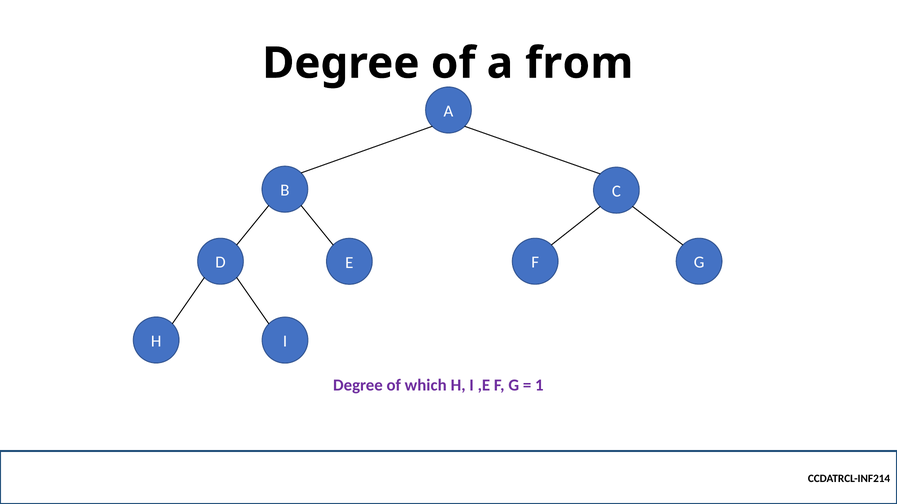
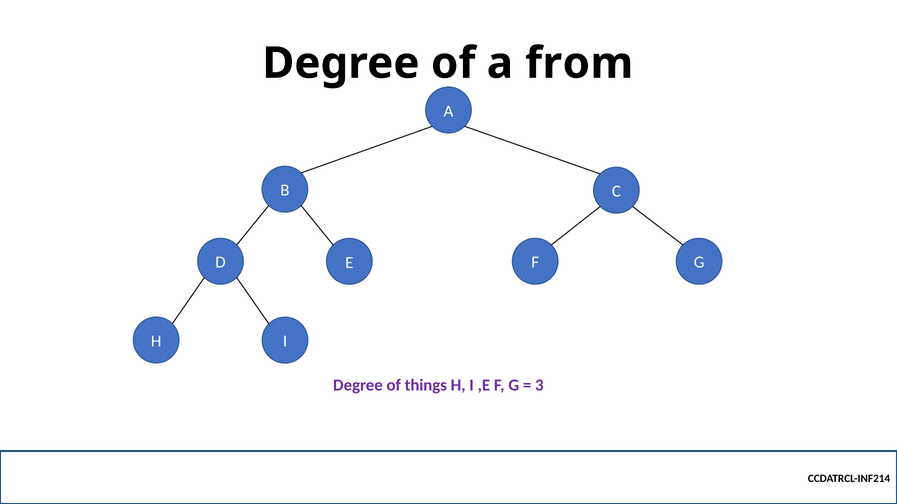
which: which -> things
1: 1 -> 3
